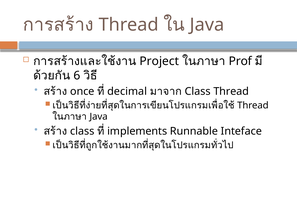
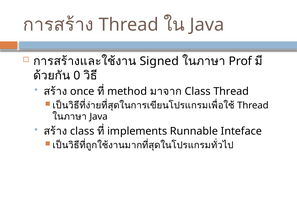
Project: Project -> Signed
6: 6 -> 0
decimal: decimal -> method
